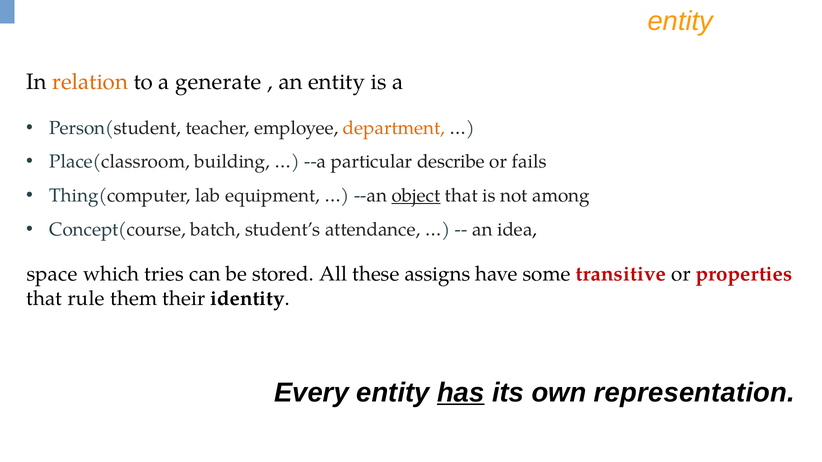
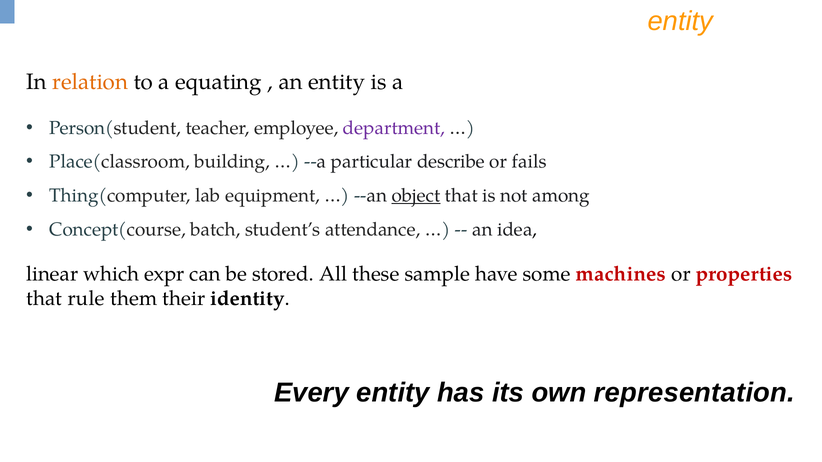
generate: generate -> equating
department colour: orange -> purple
space: space -> linear
tries: tries -> expr
assigns: assigns -> sample
transitive: transitive -> machines
has underline: present -> none
